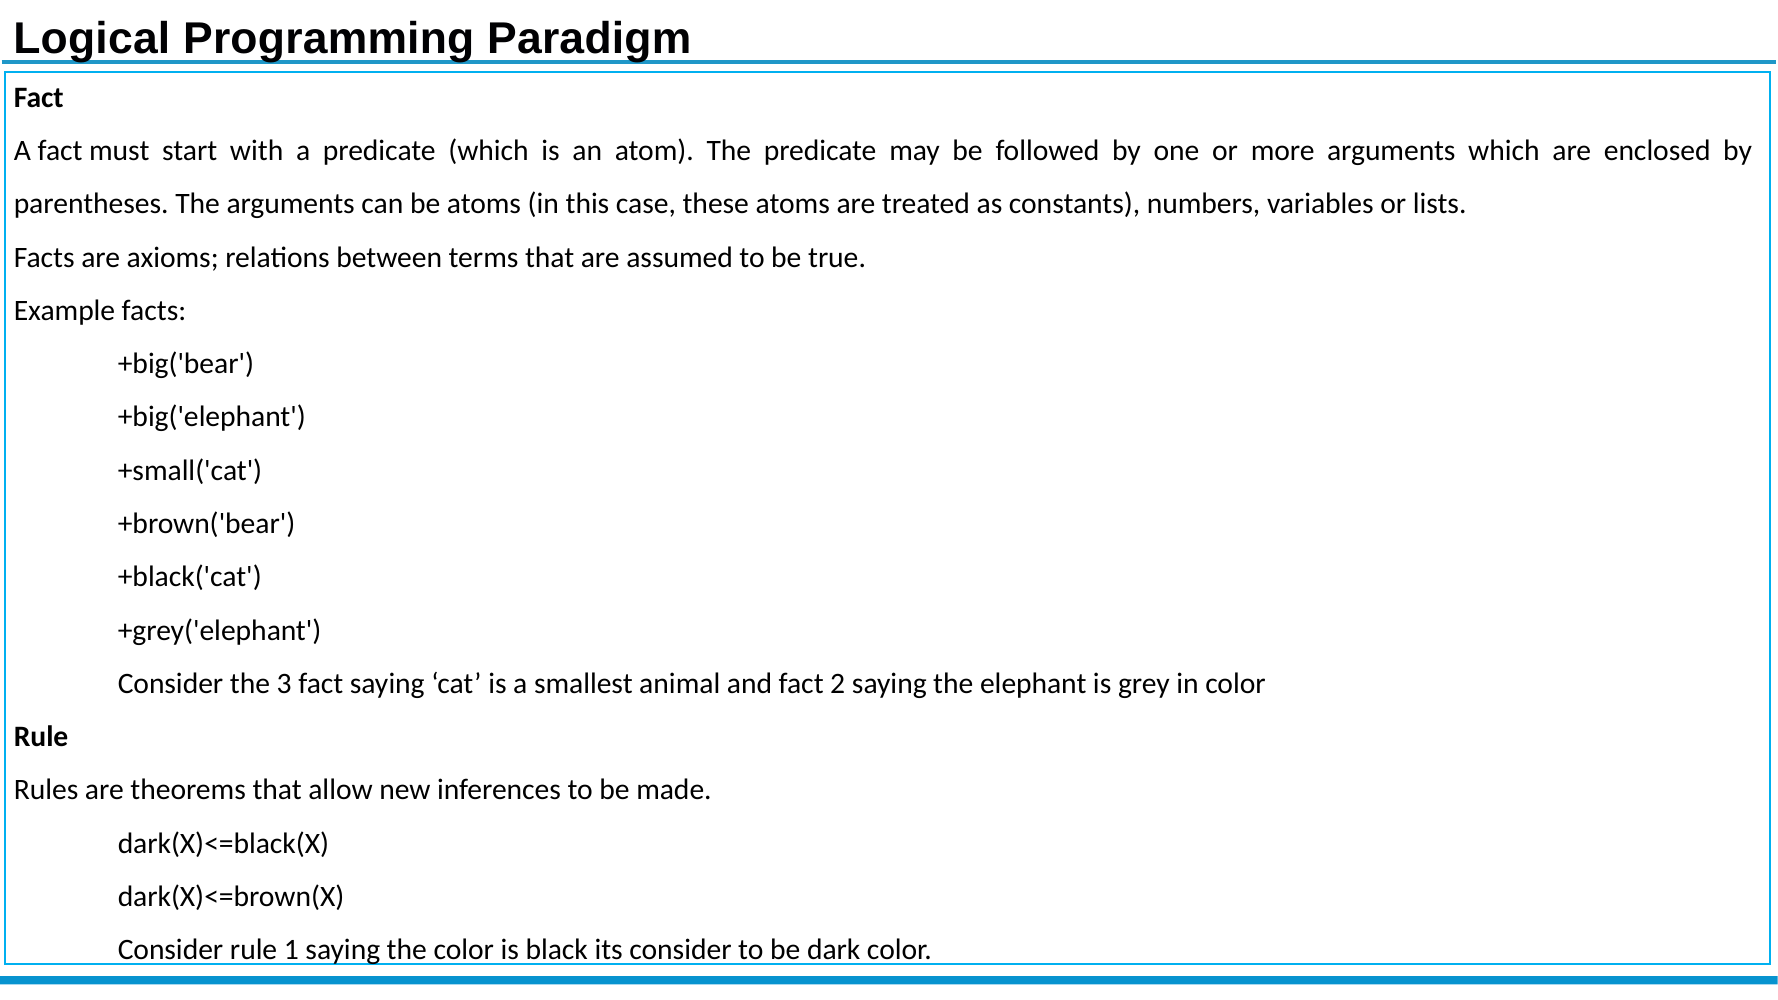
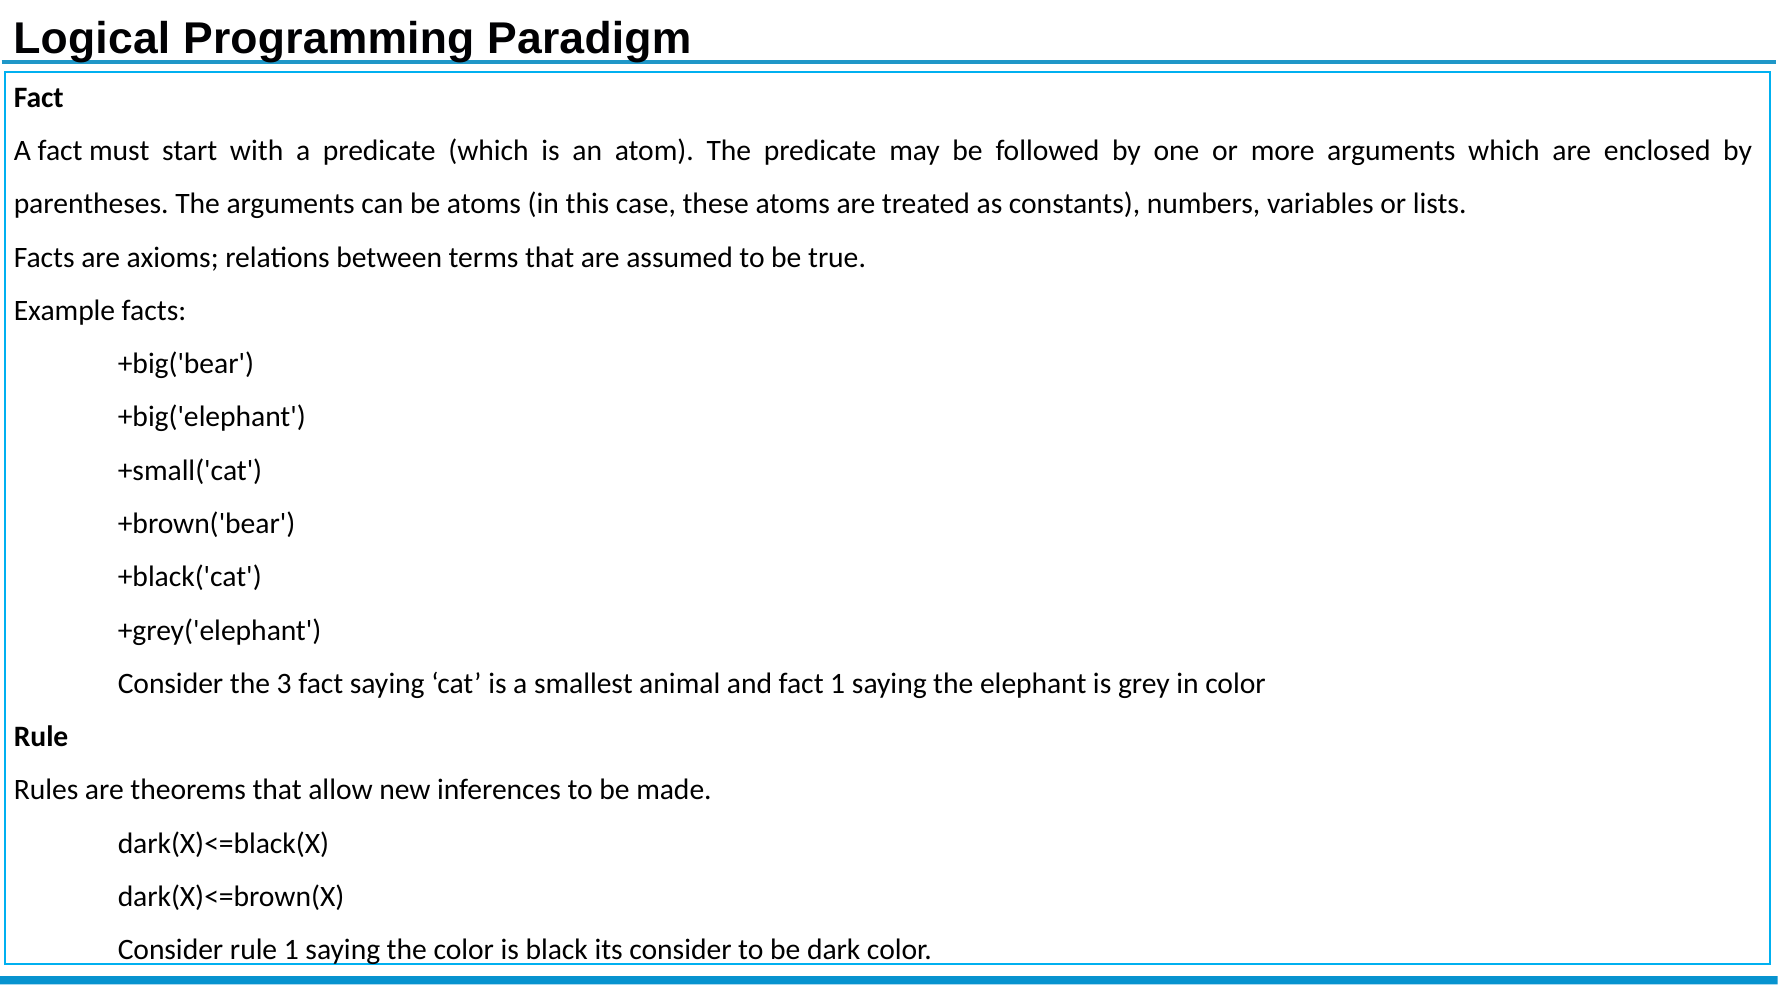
fact 2: 2 -> 1
